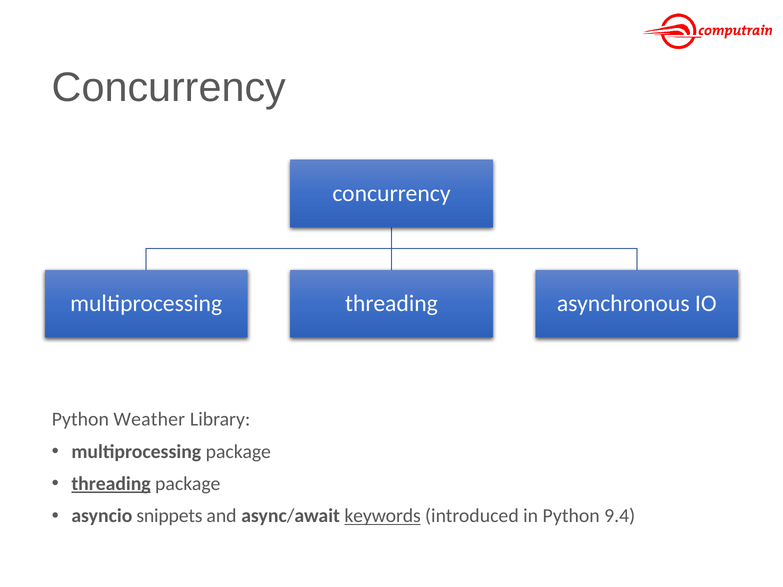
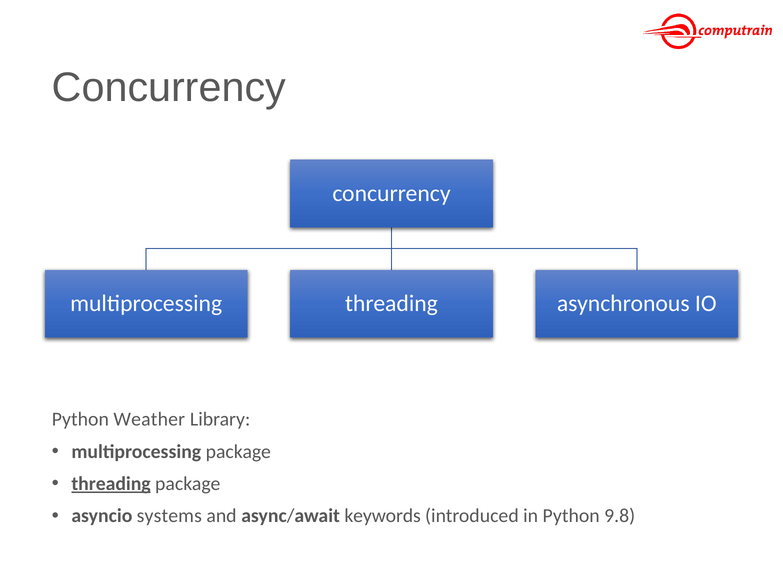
snippets: snippets -> systems
keywords underline: present -> none
9.4: 9.4 -> 9.8
